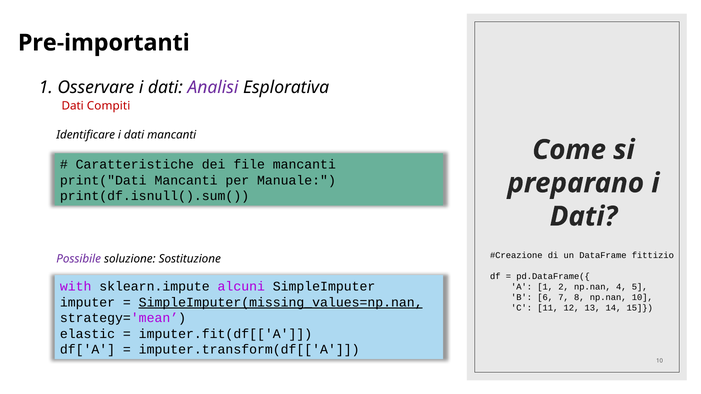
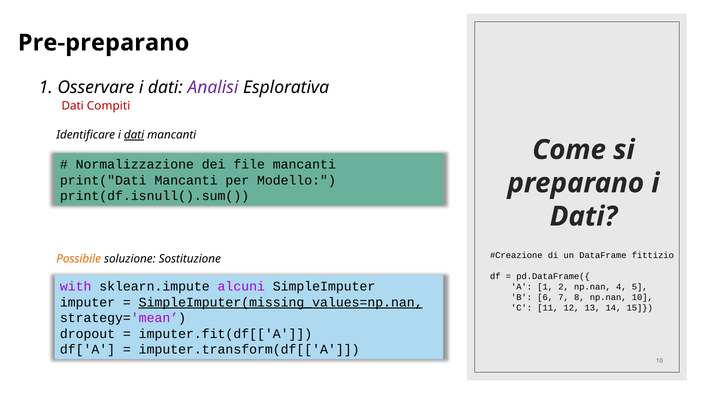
Pre-importanti: Pre-importanti -> Pre-preparano
dati at (134, 135) underline: none -> present
Caratteristiche: Caratteristiche -> Normalizzazione
Manuale: Manuale -> Modello
Possibile colour: purple -> orange
elastic: elastic -> dropout
